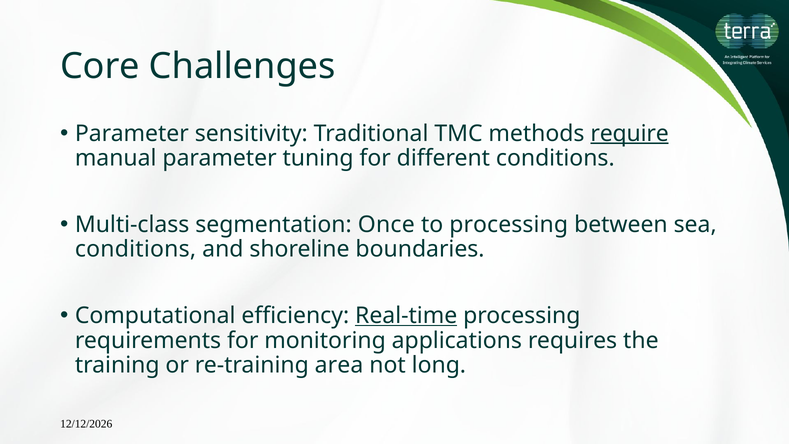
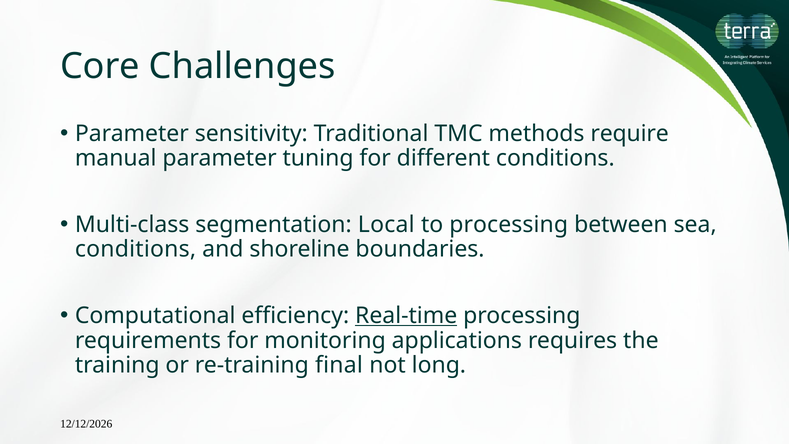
require underline: present -> none
Once: Once -> Local
area: area -> final
